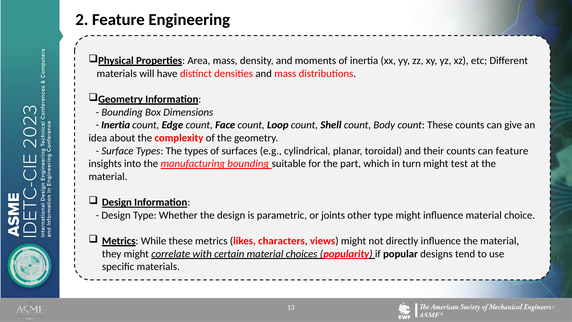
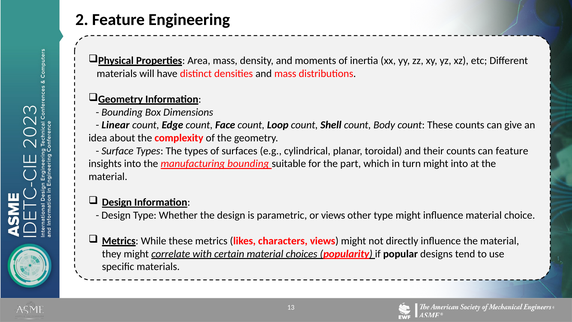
Inertia at (116, 125): Inertia -> Linear
might test: test -> into
or joints: joints -> views
